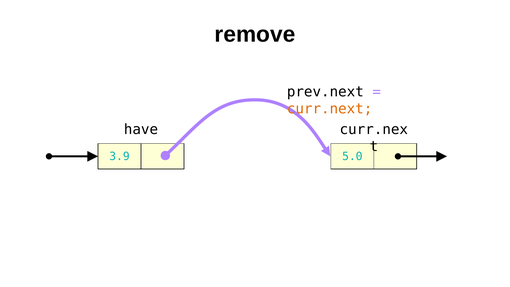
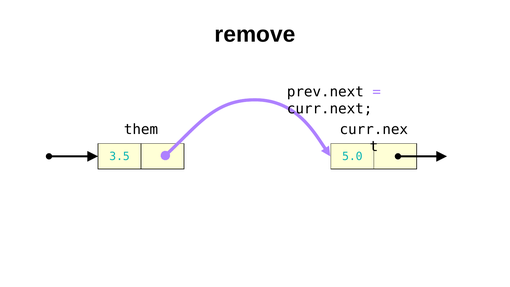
curr.next colour: orange -> black
have: have -> them
3.9: 3.9 -> 3.5
